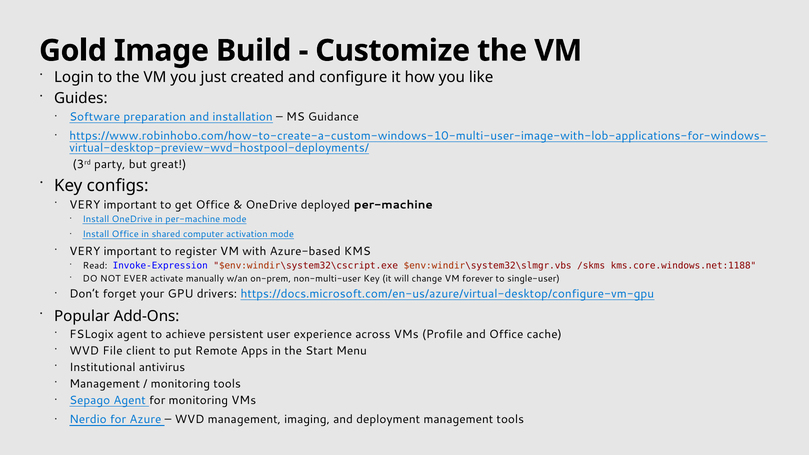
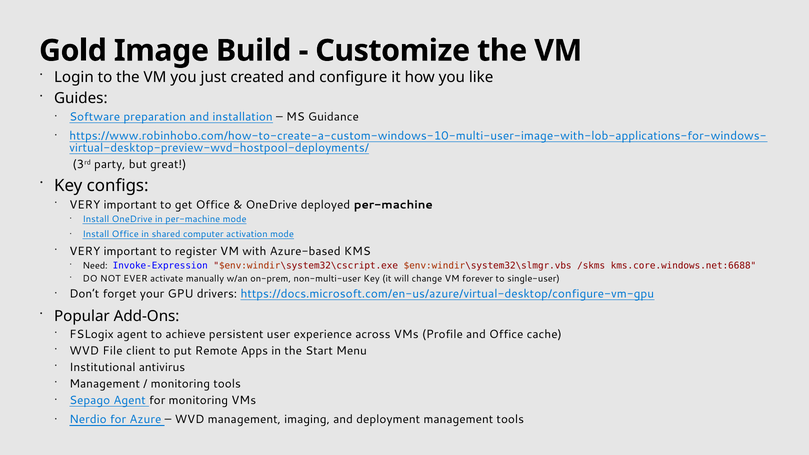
Read: Read -> Need
kms.core.windows.net:1188: kms.core.windows.net:1188 -> kms.core.windows.net:6688
